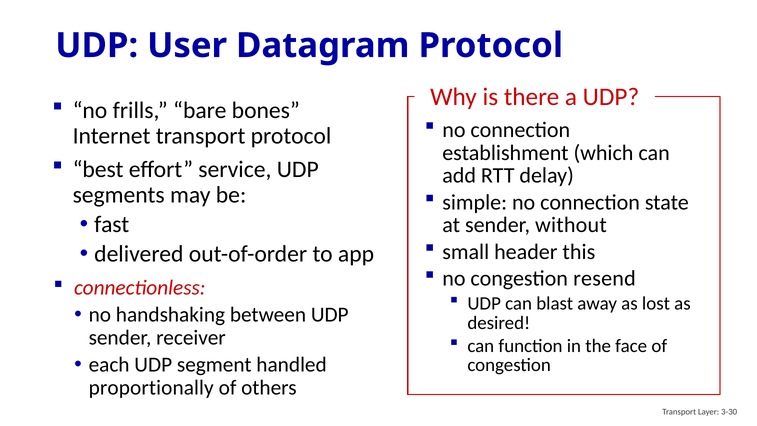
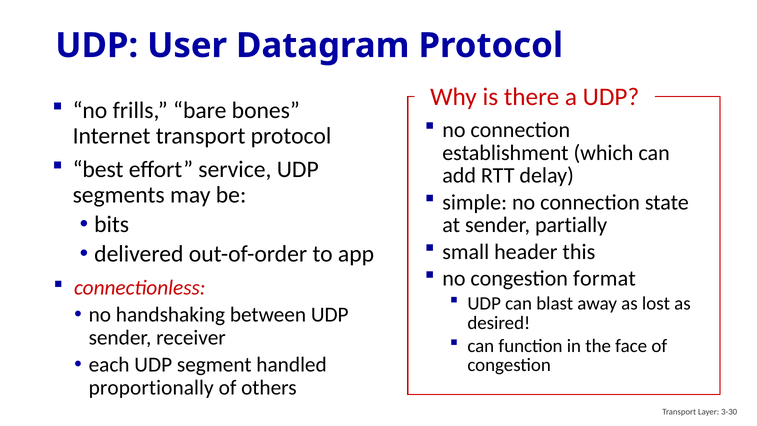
fast: fast -> bits
without: without -> partially
resend: resend -> format
